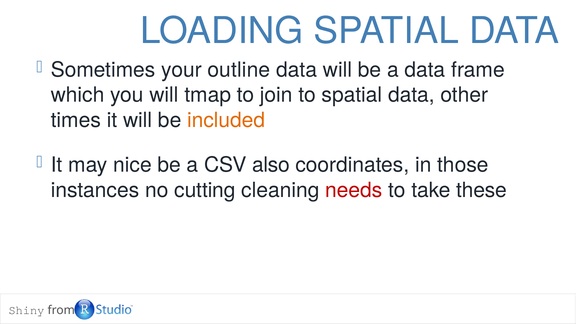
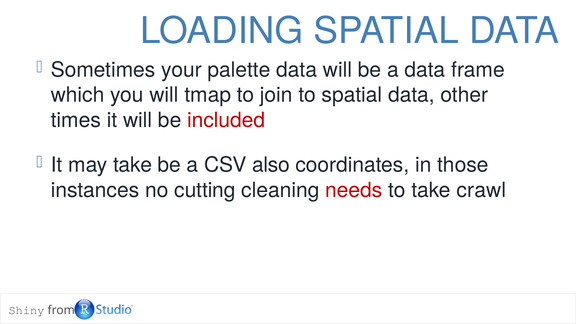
outline: outline -> palette
included colour: orange -> red
may nice: nice -> take
these: these -> crawl
